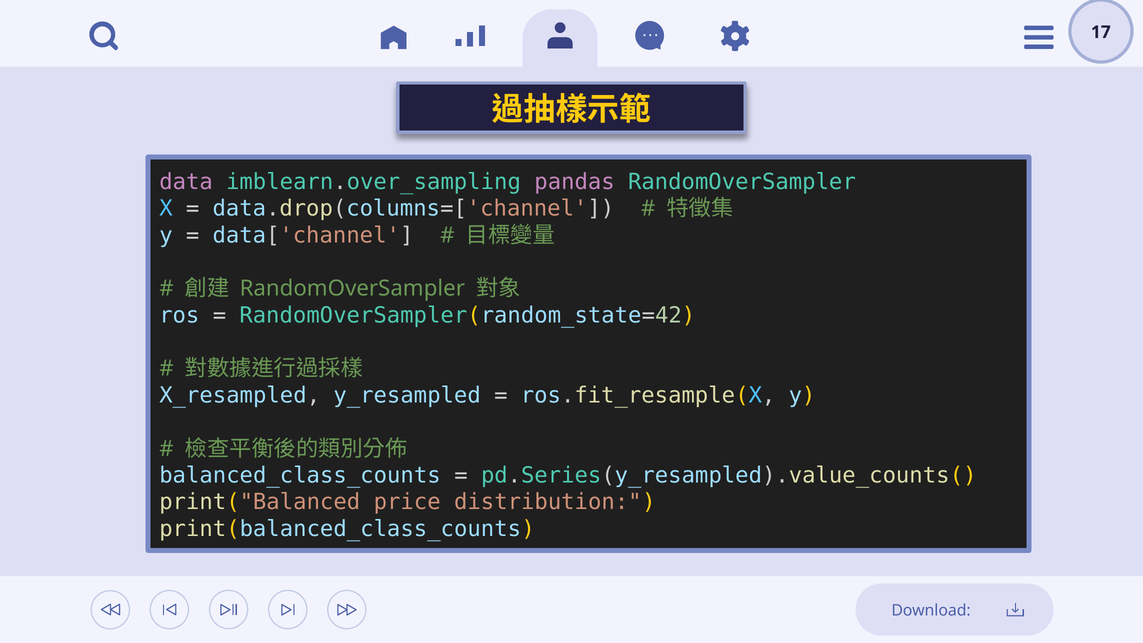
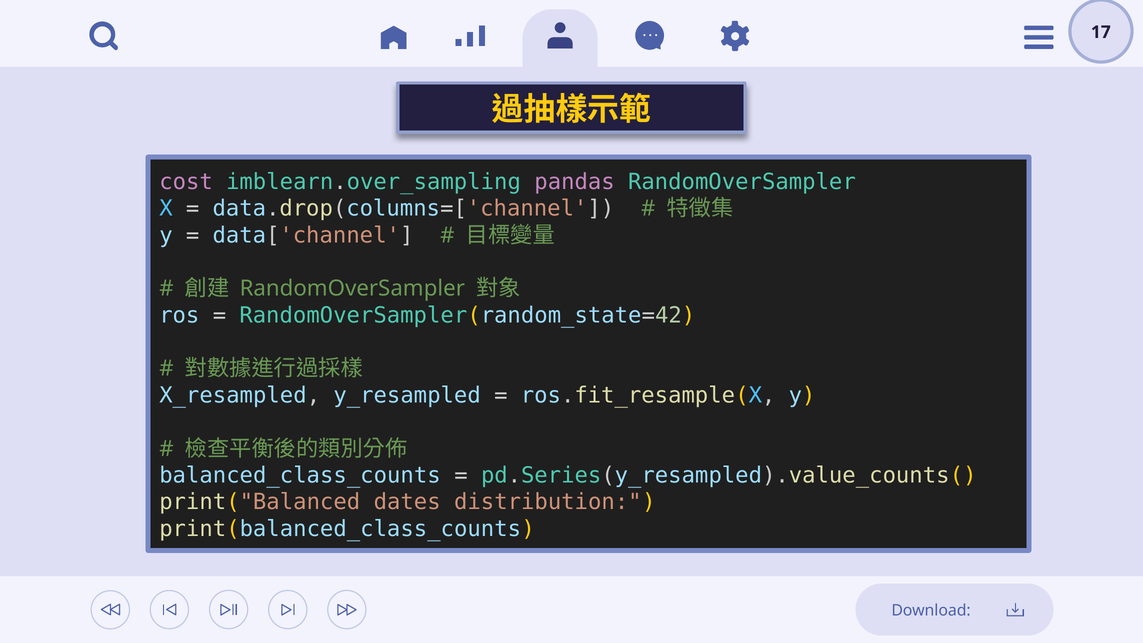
data: data -> cost
price: price -> dates
